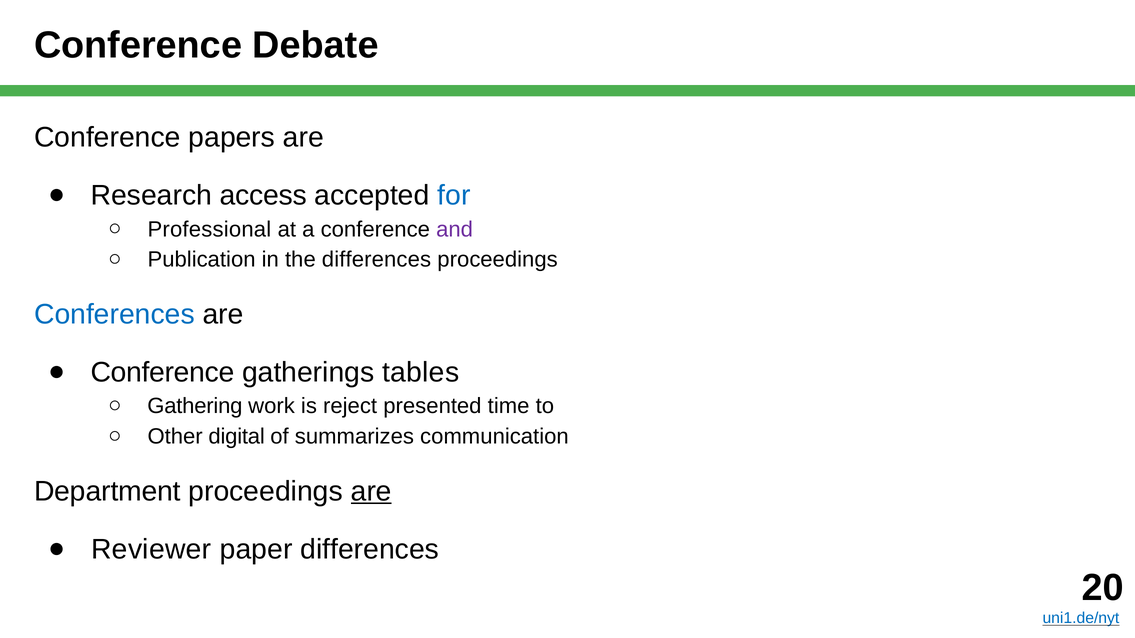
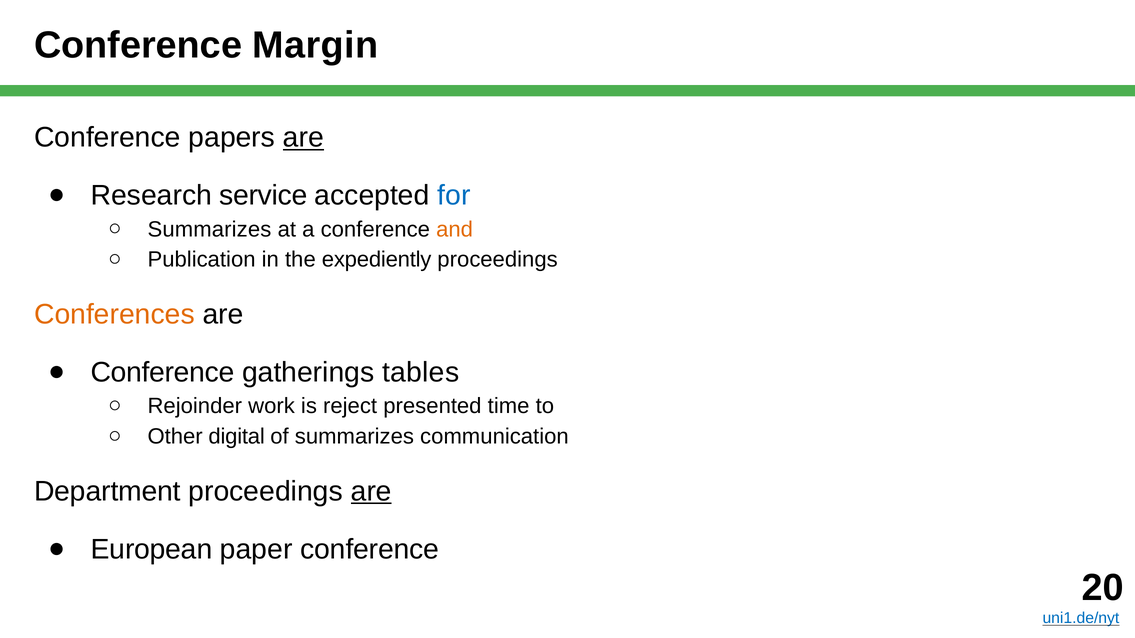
Debate: Debate -> Margin
are at (303, 138) underline: none -> present
access: access -> service
Professional at (209, 229): Professional -> Summarizes
and colour: purple -> orange
the differences: differences -> expediently
Conferences colour: blue -> orange
Gathering: Gathering -> Rejoinder
Reviewer: Reviewer -> European
paper differences: differences -> conference
